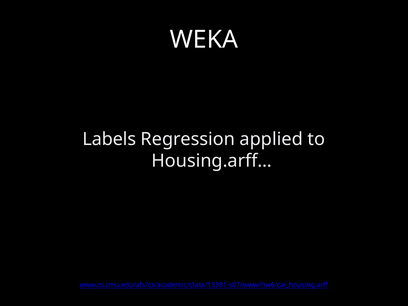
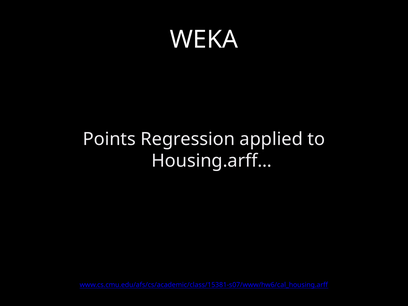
Labels: Labels -> Points
